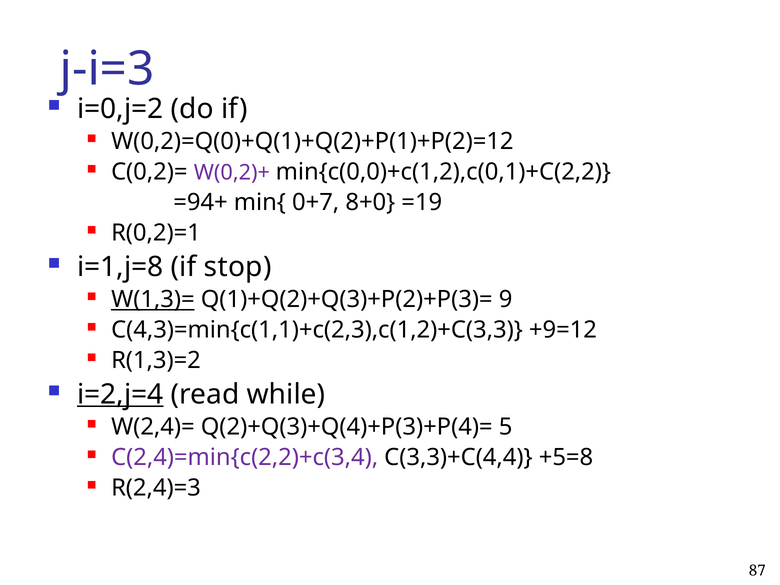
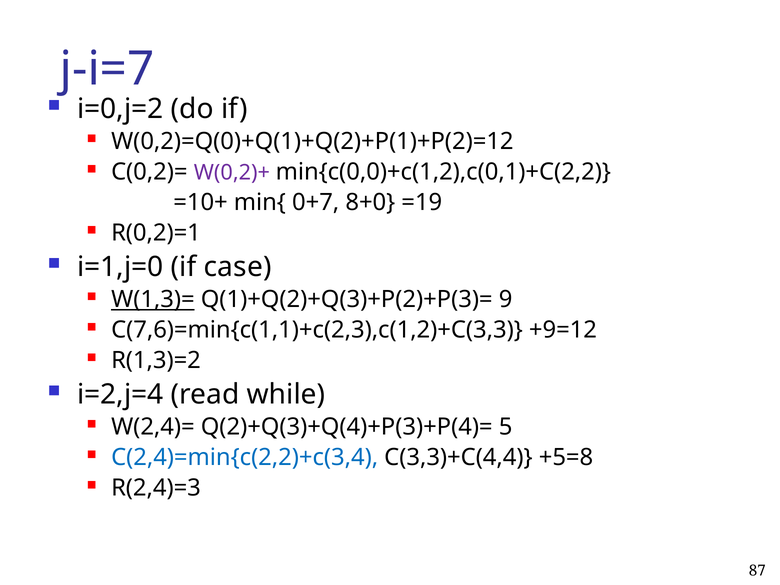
j-i=3: j-i=3 -> j-i=7
=94+: =94+ -> =10+
i=1,j=8: i=1,j=8 -> i=1,j=0
stop: stop -> case
C(4,3)=min{c(1,1)+c(2,3),c(1,2)+C(3,3: C(4,3)=min{c(1,1)+c(2,3),c(1,2)+C(3,3 -> C(7,6)=min{c(1,1)+c(2,3),c(1,2)+C(3,3
i=2,j=4 underline: present -> none
C(2,4)=min{c(2,2)+c(3,4 colour: purple -> blue
